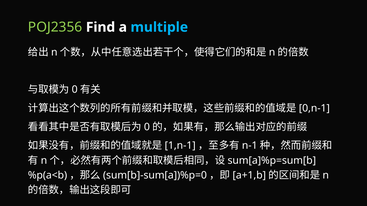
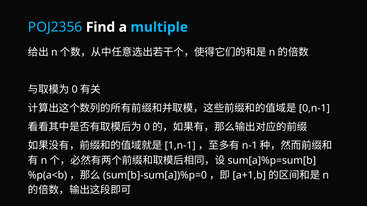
POJ2356 colour: light green -> light blue
